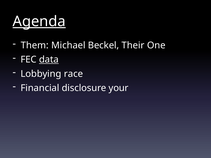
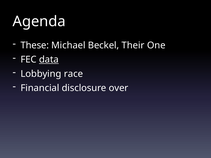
Agenda underline: present -> none
Them: Them -> These
your: your -> over
